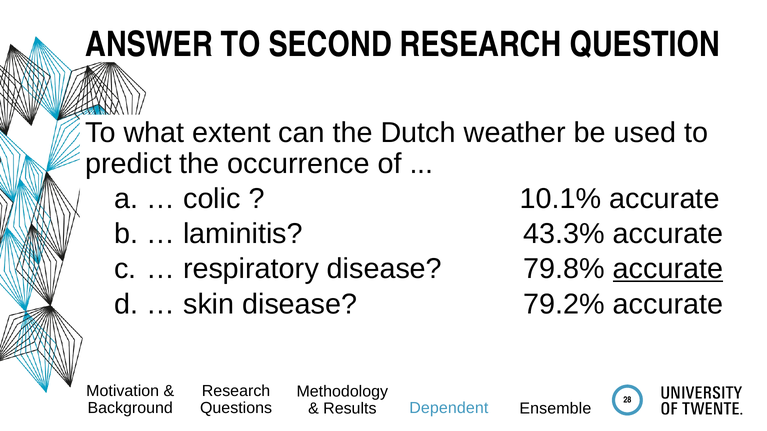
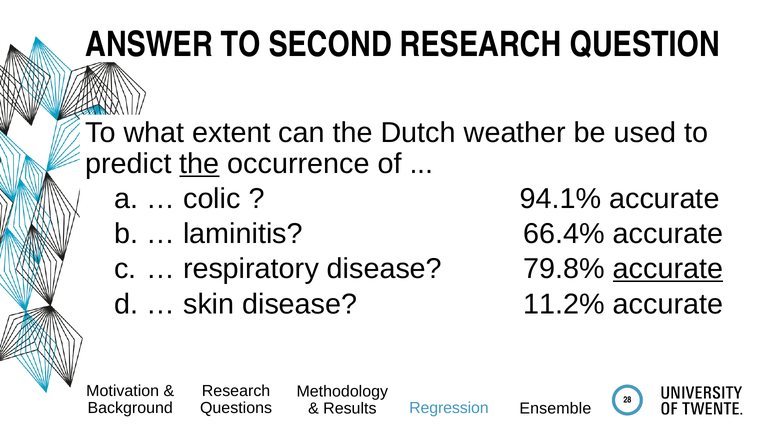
the at (199, 164) underline: none -> present
10.1%: 10.1% -> 94.1%
43.3%: 43.3% -> 66.4%
79.2%: 79.2% -> 11.2%
Dependent: Dependent -> Regression
